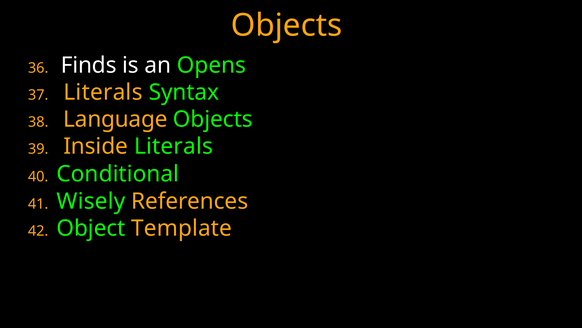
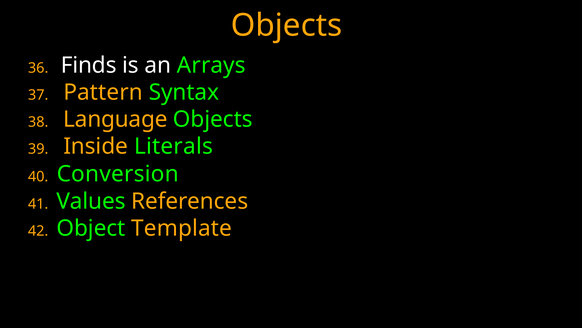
Opens: Opens -> Arrays
Literals at (103, 92): Literals -> Pattern
Conditional: Conditional -> Conversion
Wisely: Wisely -> Values
